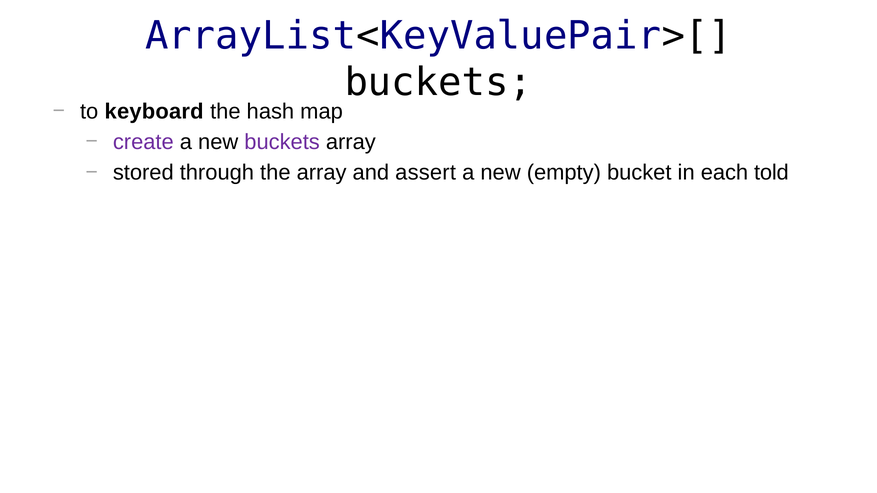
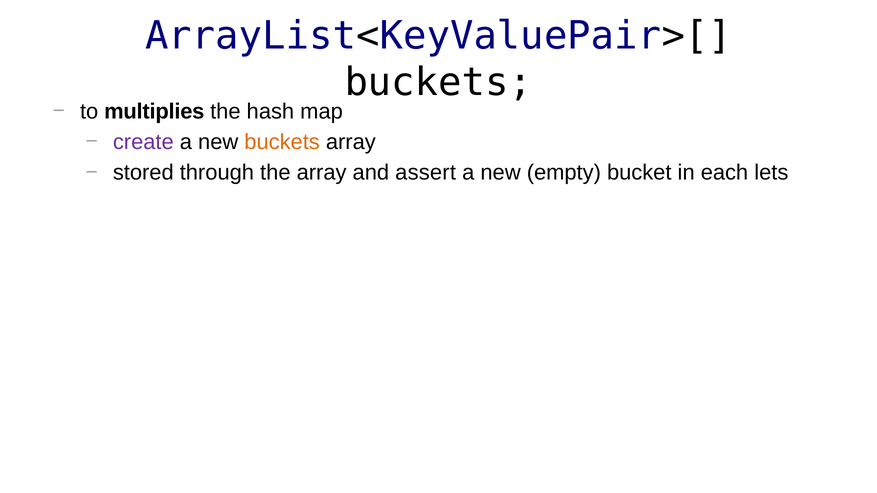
keyboard: keyboard -> multiplies
buckets at (282, 142) colour: purple -> orange
told: told -> lets
